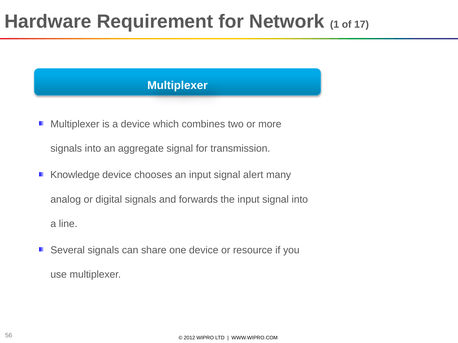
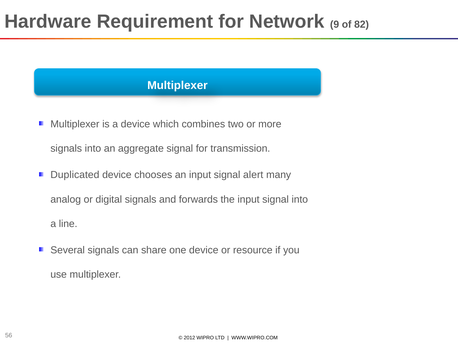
1: 1 -> 9
17: 17 -> 82
Knowledge: Knowledge -> Duplicated
